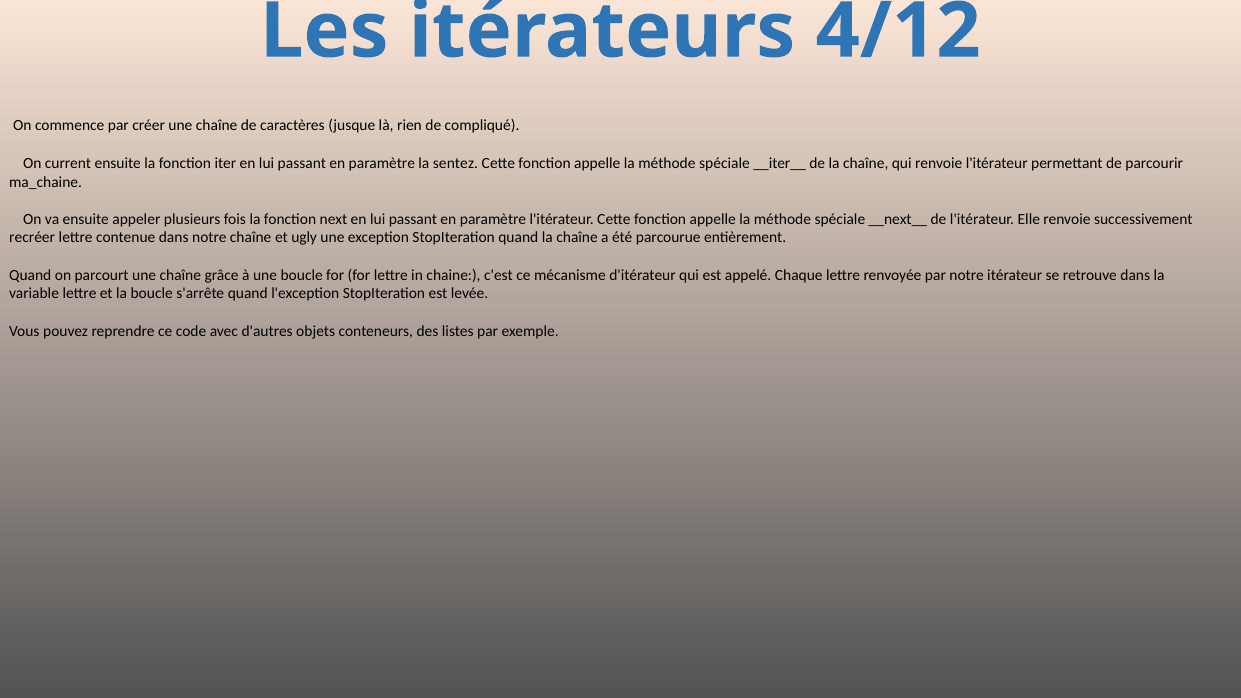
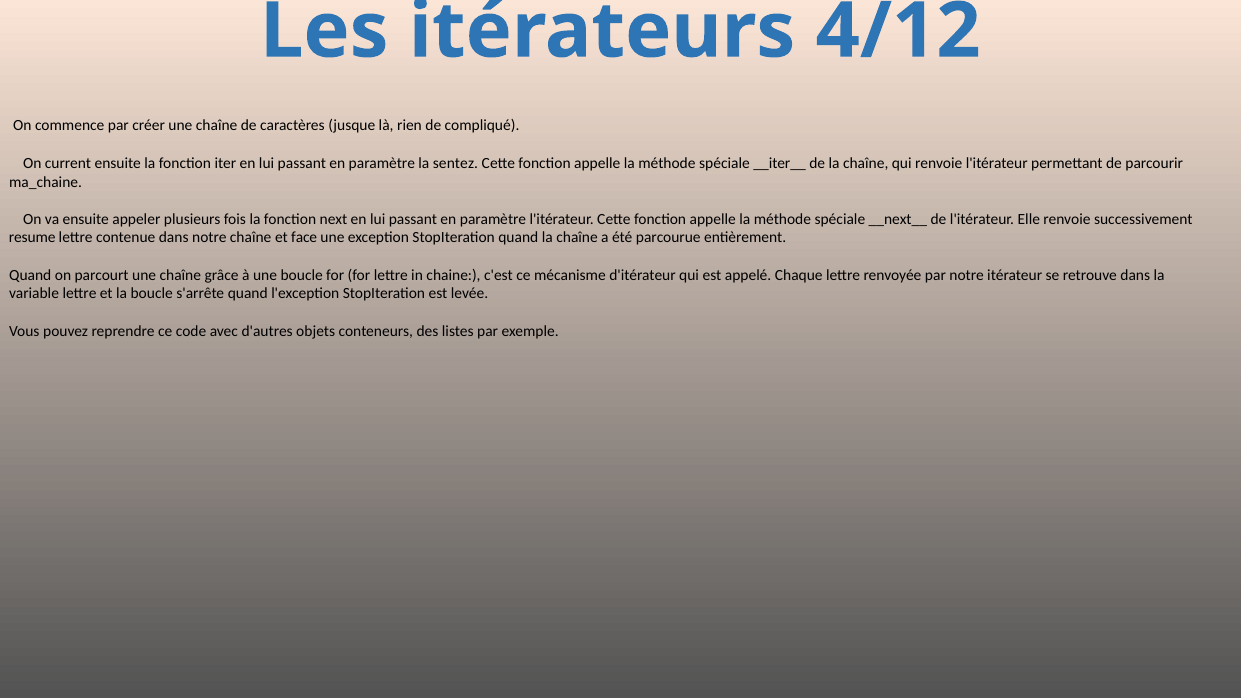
recréer: recréer -> resume
ugly: ugly -> face
